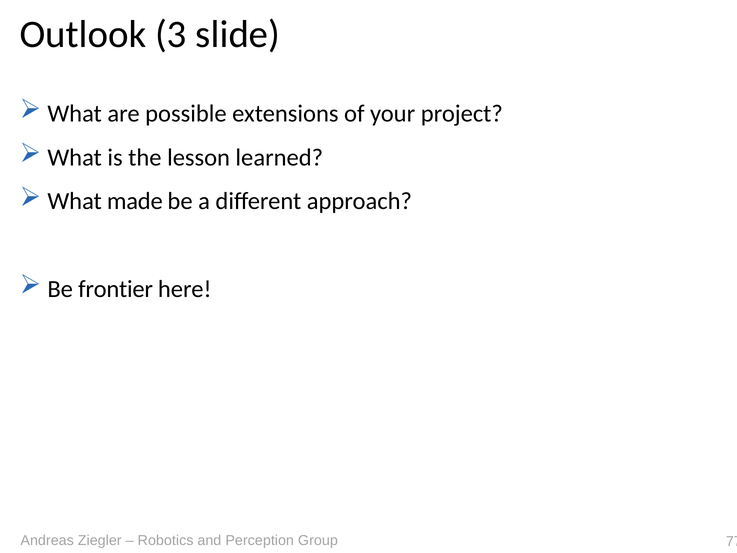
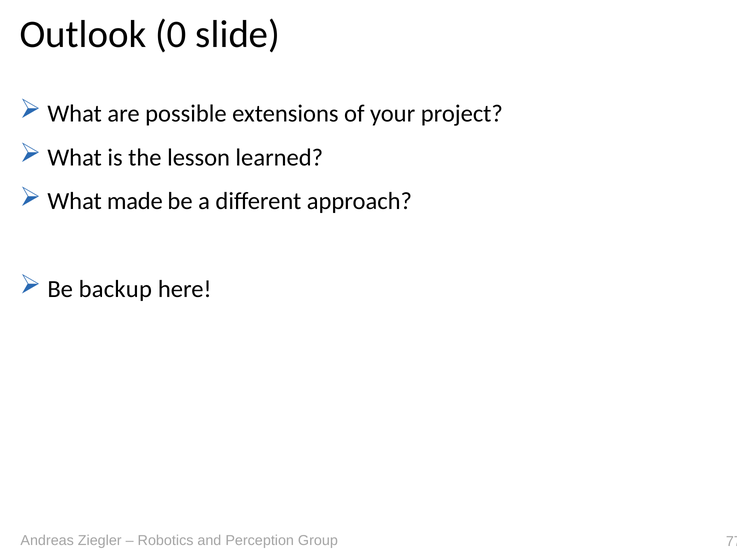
3: 3 -> 0
frontier: frontier -> backup
